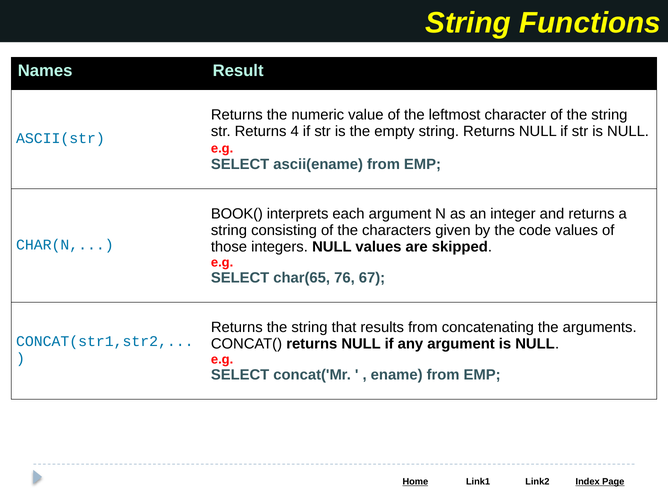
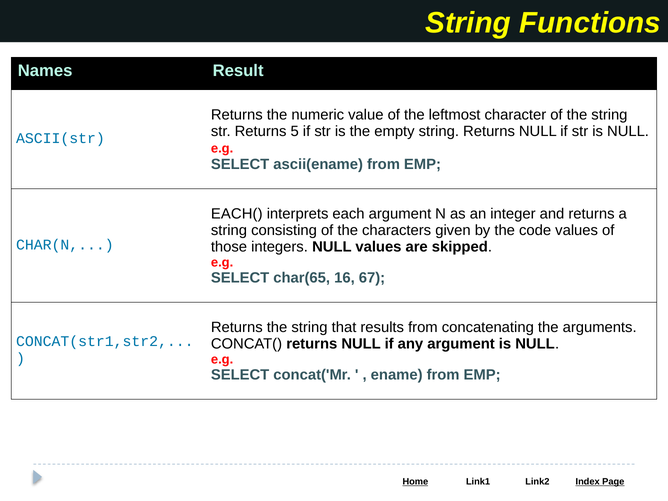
4: 4 -> 5
BOOK(: BOOK( -> EACH(
76: 76 -> 16
